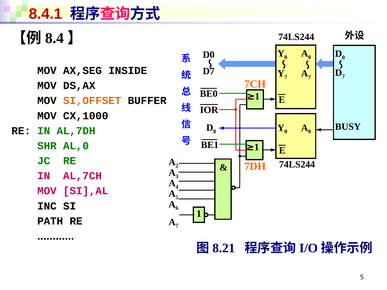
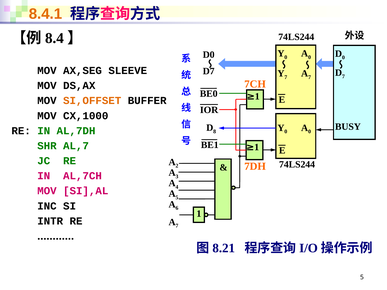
8.4.1 colour: red -> orange
INSIDE: INSIDE -> SLEEVE
AL,0: AL,0 -> AL,7
PATH: PATH -> INTR
